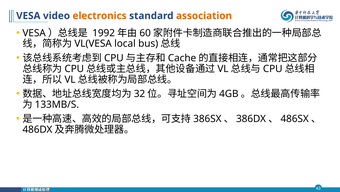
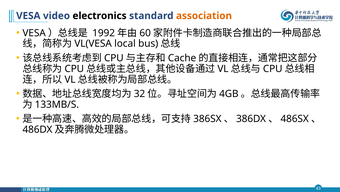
electronics colour: orange -> black
